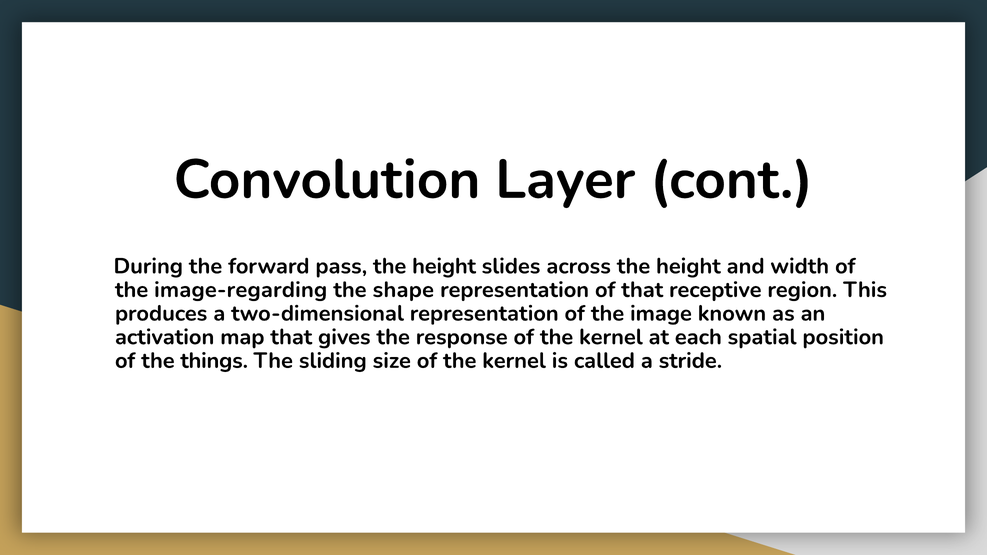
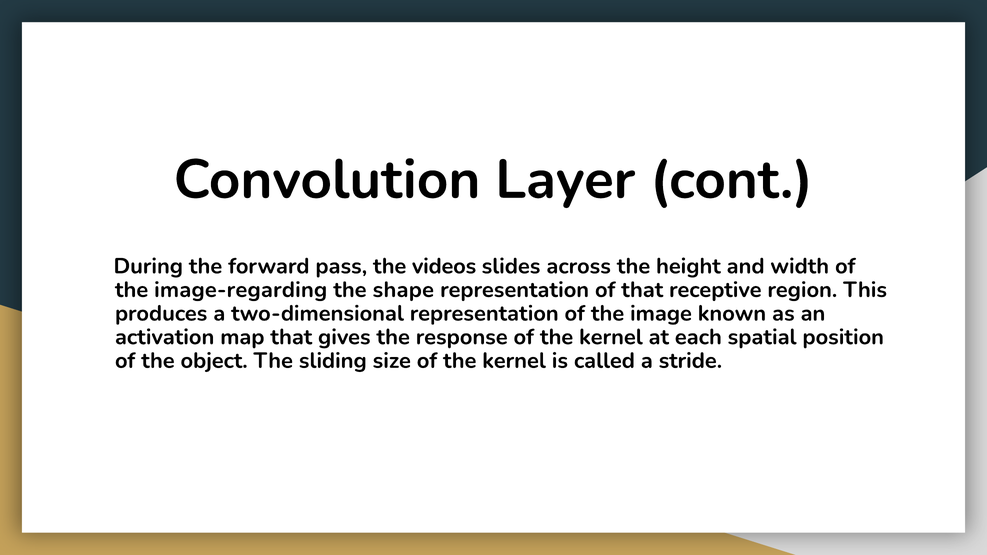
pass the height: height -> videos
things: things -> object
